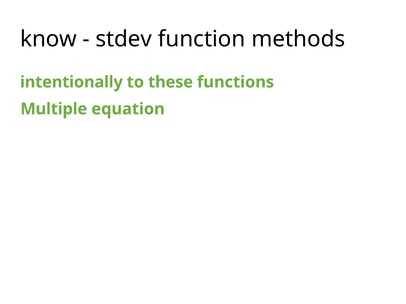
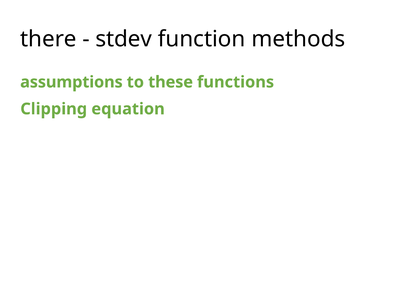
know: know -> there
intentionally: intentionally -> assumptions
Multiple: Multiple -> Clipping
